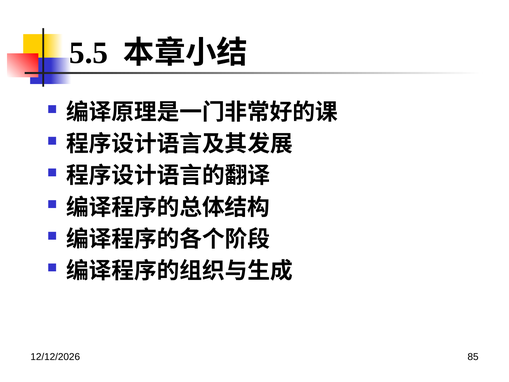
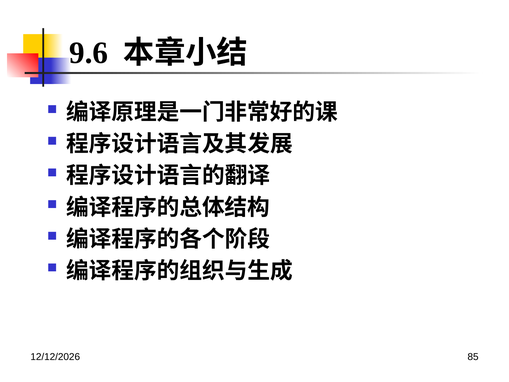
5.5: 5.5 -> 9.6
